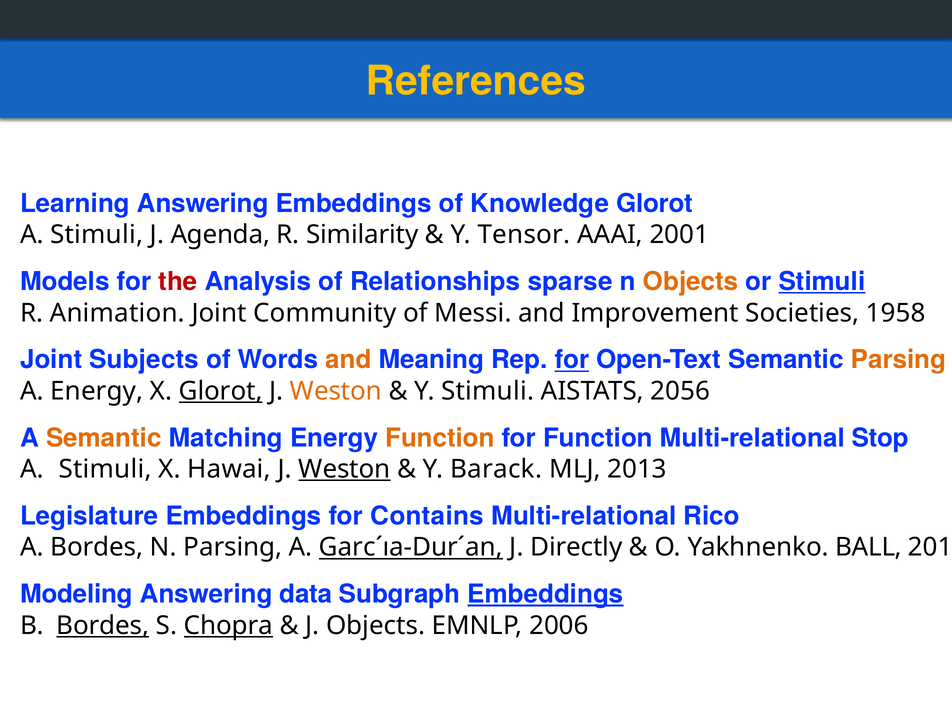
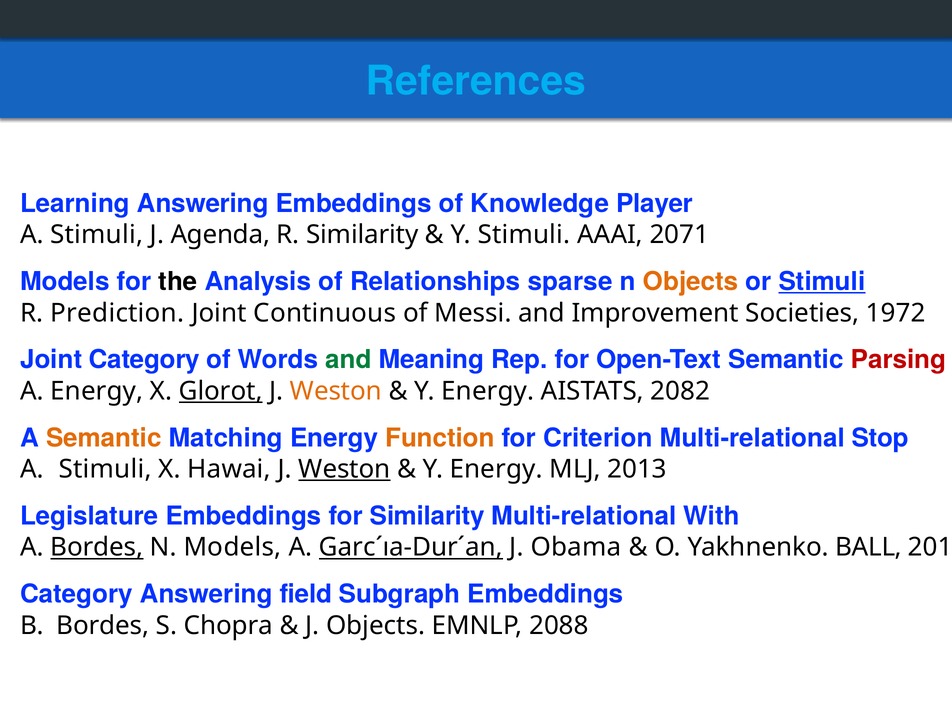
References colour: yellow -> light blue
Knowledge Glorot: Glorot -> Player
Y Tensor: Tensor -> Stimuli
2001: 2001 -> 2071
the colour: red -> black
Animation: Animation -> Prediction
Community: Community -> Continuous
1958: 1958 -> 1972
Joint Subjects: Subjects -> Category
and at (348, 360) colour: orange -> green
for at (572, 360) underline: present -> none
Parsing at (899, 360) colour: orange -> red
Stimuli at (488, 391): Stimuli -> Energy
2056: 2056 -> 2082
for Function: Function -> Criterion
Barack at (496, 469): Barack -> Energy
for Contains: Contains -> Similarity
Rico: Rico -> With
Bordes at (97, 547) underline: none -> present
N Parsing: Parsing -> Models
Directly: Directly -> Obama
Modeling at (76, 594): Modeling -> Category
data: data -> field
Embeddings at (545, 594) underline: present -> none
Bordes at (103, 626) underline: present -> none
Chopra underline: present -> none
2006: 2006 -> 2088
